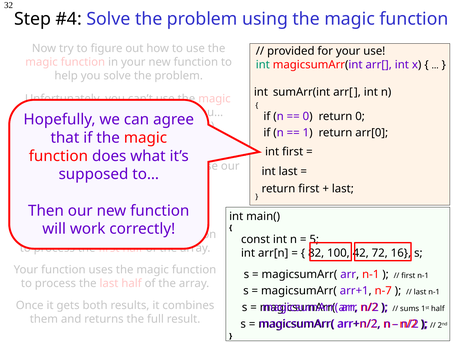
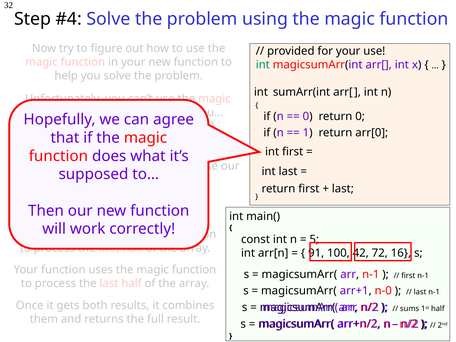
82: 82 -> 91
n-7: n-7 -> n-0
